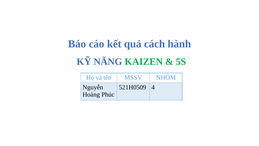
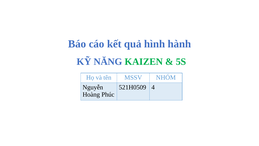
cách: cách -> hình
